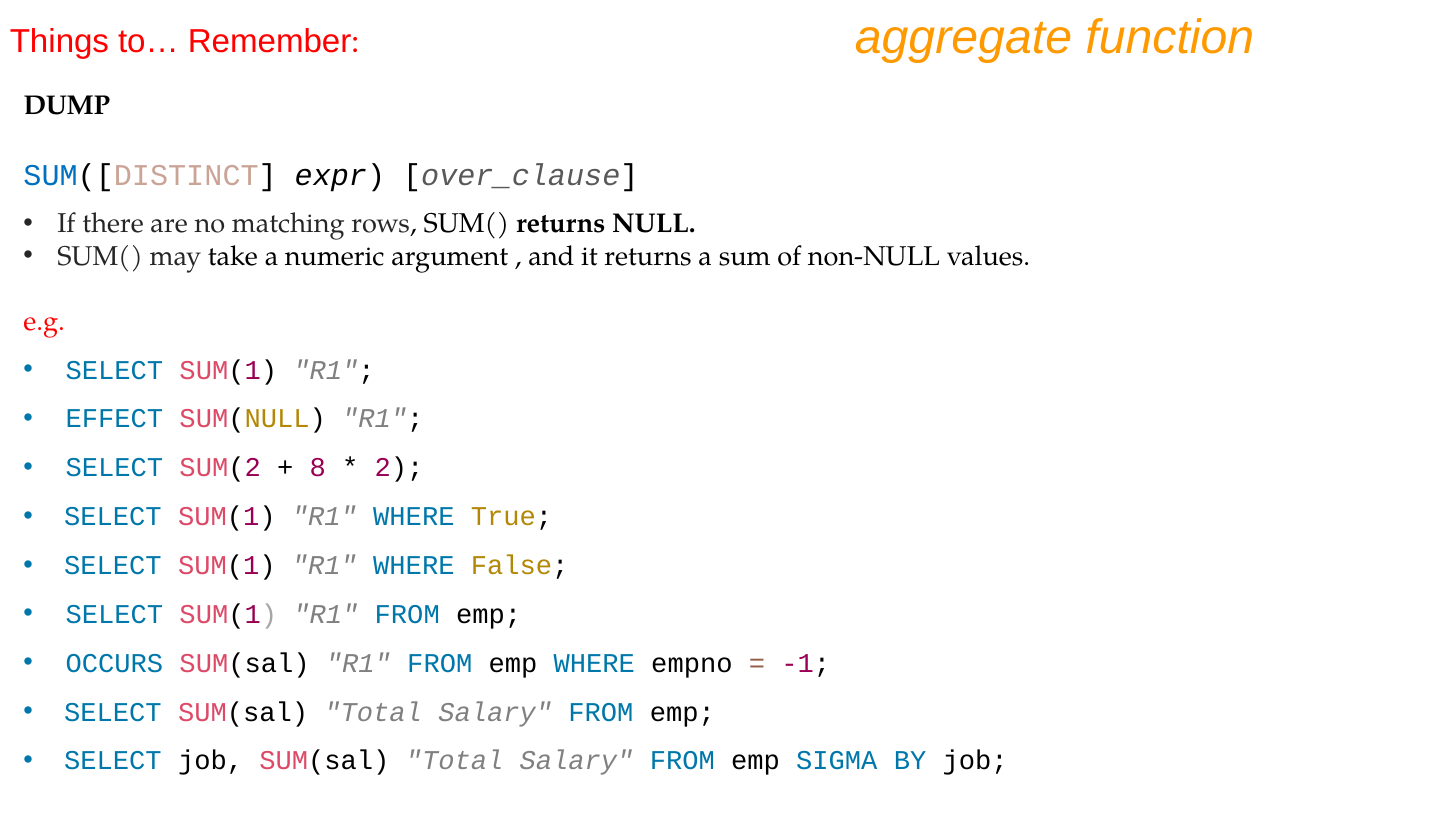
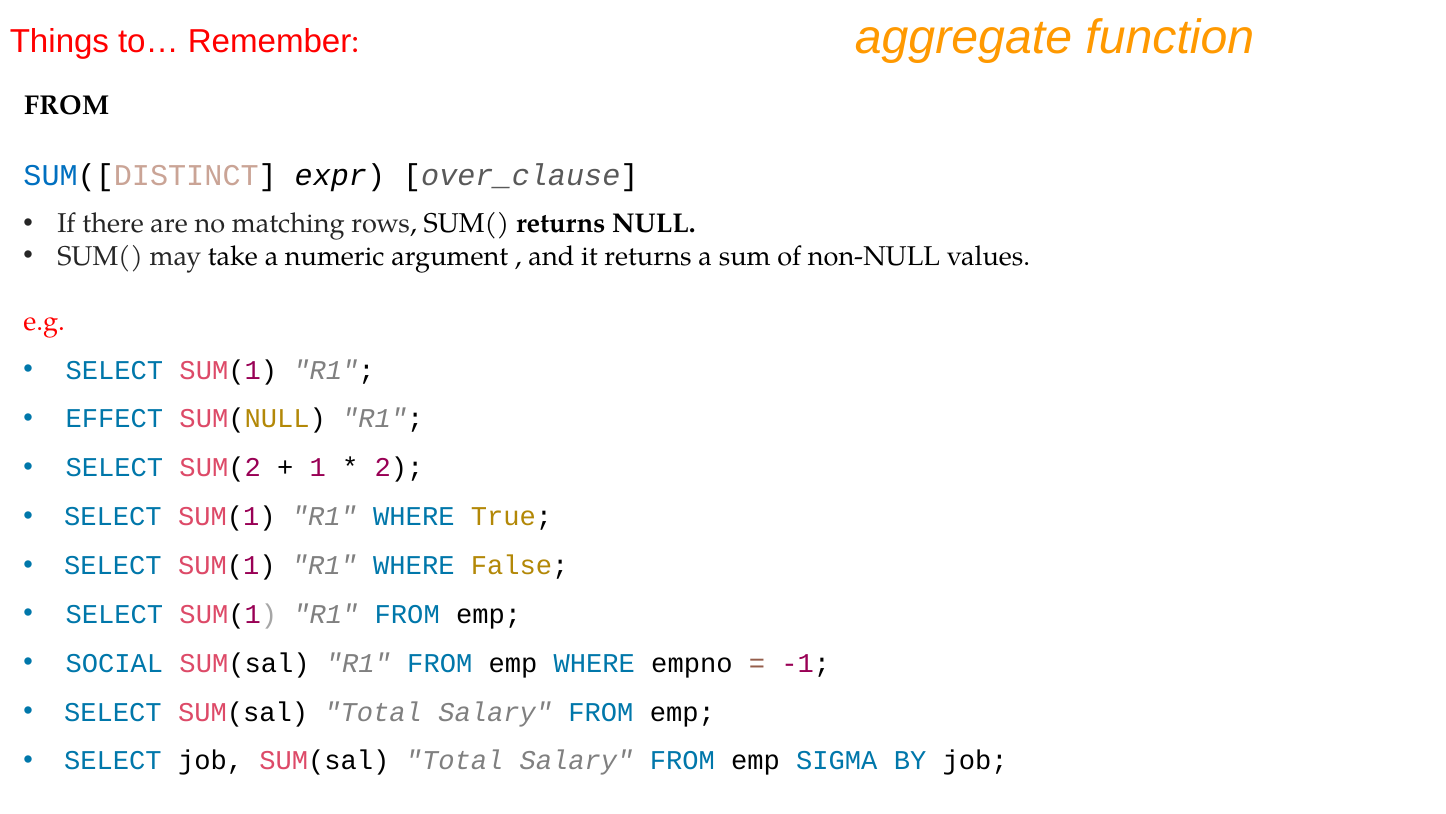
DUMP at (67, 106): DUMP -> FROM
8: 8 -> 1
OCCURS: OCCURS -> SOCIAL
